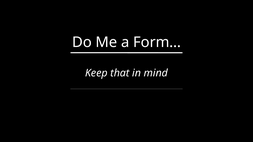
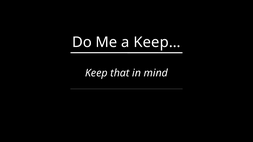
Form…: Form… -> Keep…
